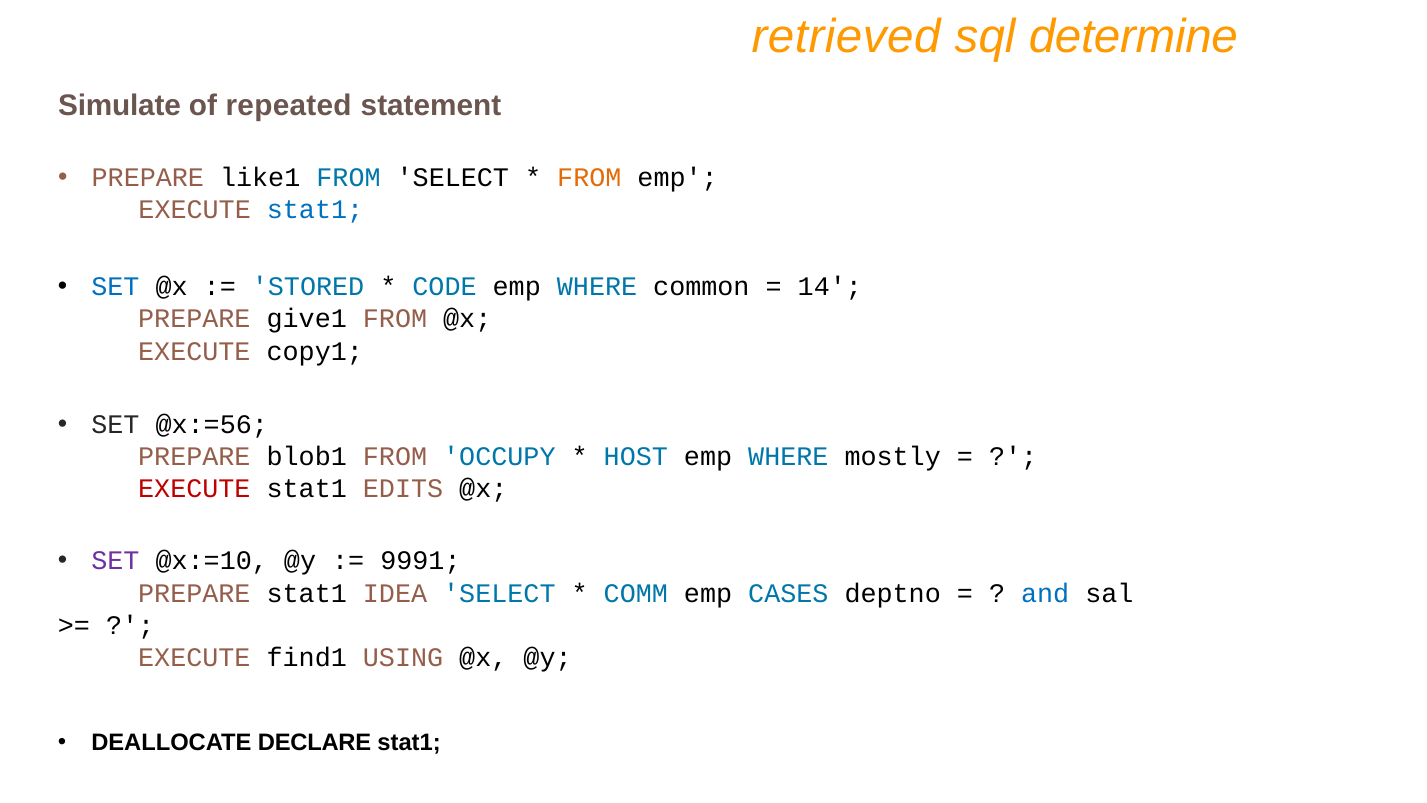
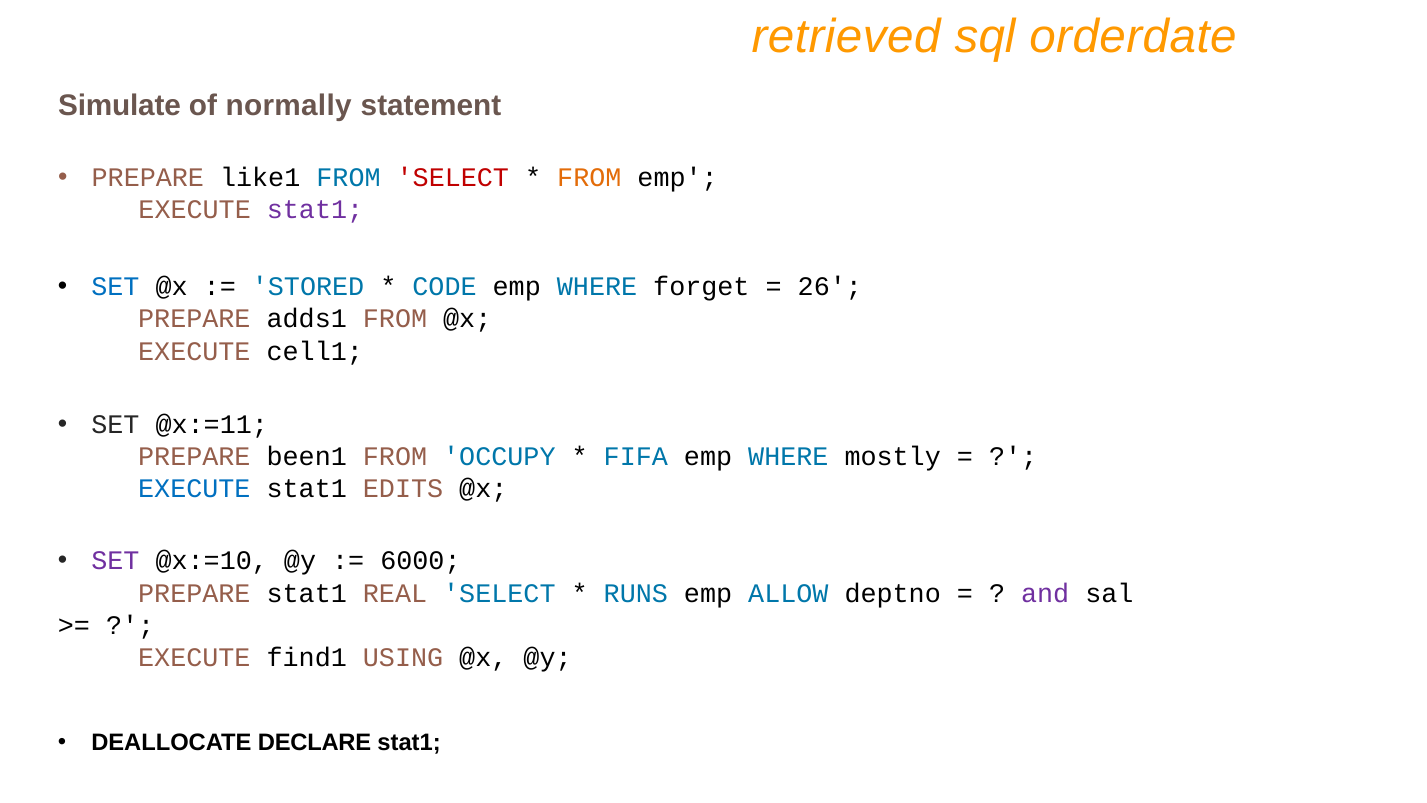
determine: determine -> orderdate
repeated: repeated -> normally
SELECT at (453, 178) colour: black -> red
stat1 at (315, 210) colour: blue -> purple
common: common -> forget
14: 14 -> 26
give1: give1 -> adds1
copy1: copy1 -> cell1
@x:=56: @x:=56 -> @x:=11
blob1: blob1 -> been1
HOST: HOST -> FIFA
EXECUTE at (194, 489) colour: red -> blue
9991: 9991 -> 6000
IDEA: IDEA -> REAL
COMM: COMM -> RUNS
CASES: CASES -> ALLOW
and colour: blue -> purple
